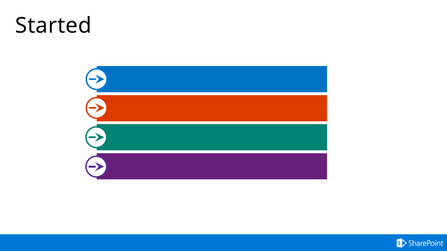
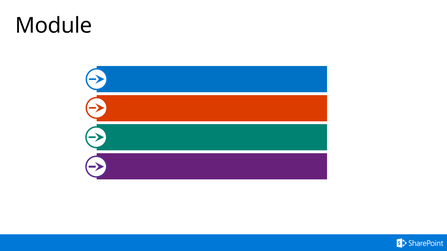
Started: Started -> Module
